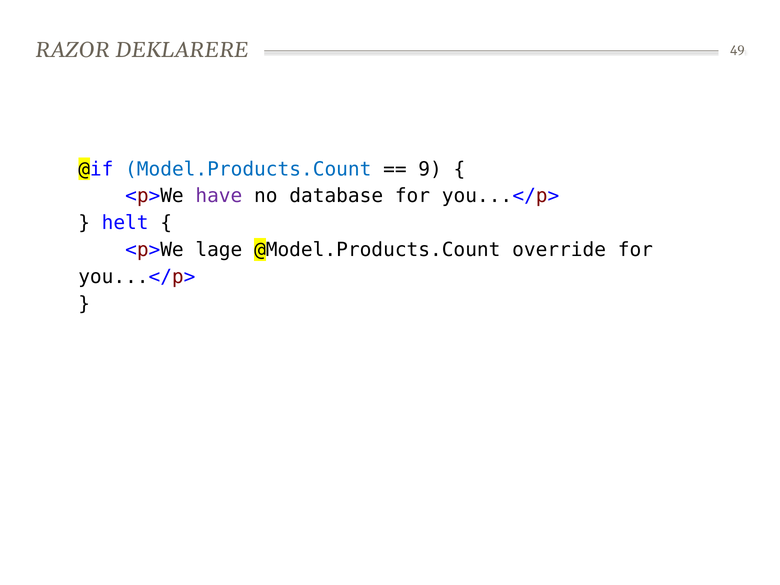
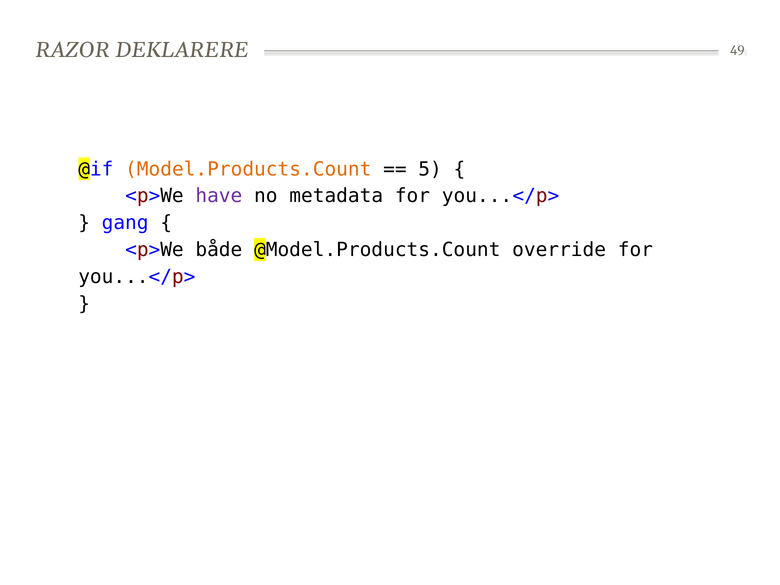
Model.Products.Count colour: blue -> orange
9: 9 -> 5
database: database -> metadata
helt: helt -> gang
lage: lage -> både
